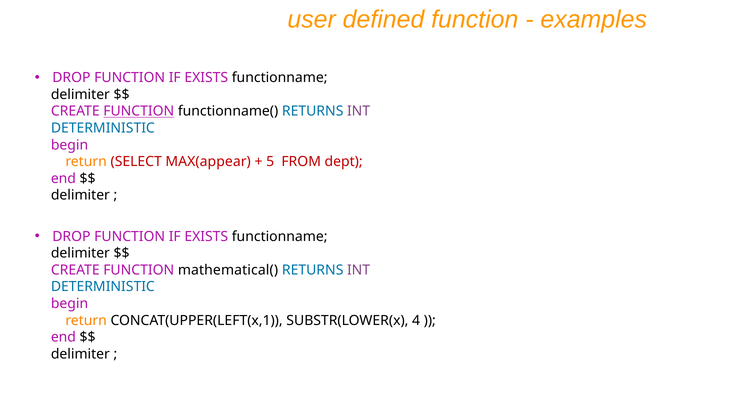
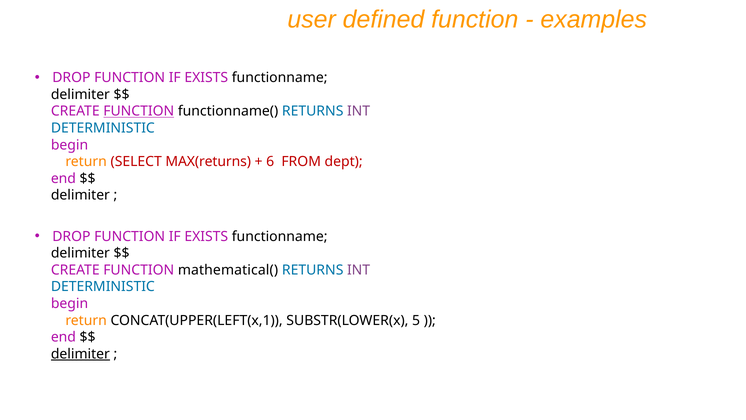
MAX(appear: MAX(appear -> MAX(returns
5: 5 -> 6
4: 4 -> 5
delimiter at (80, 354) underline: none -> present
